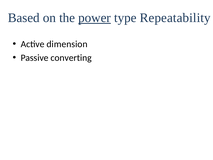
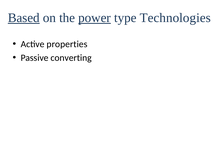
Based underline: none -> present
Repeatability: Repeatability -> Technologies
dimension: dimension -> properties
